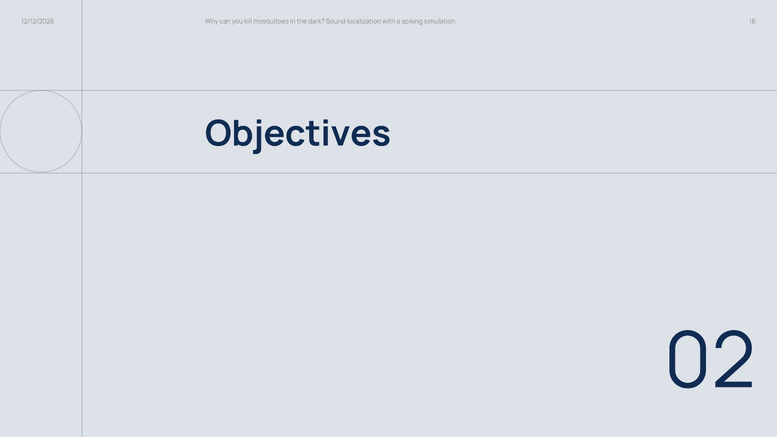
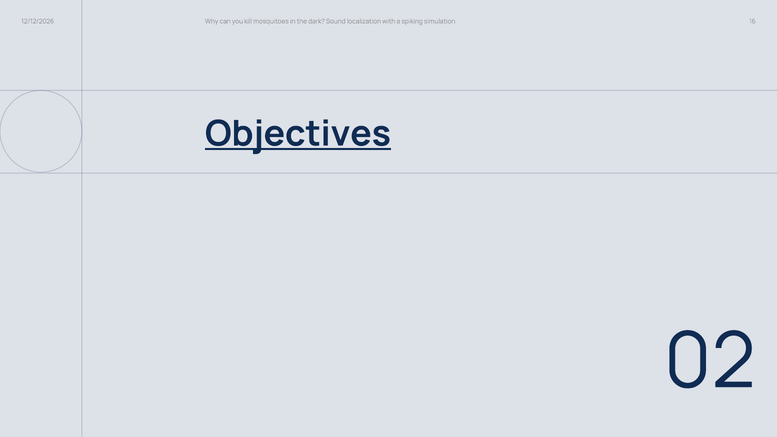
Objectives underline: none -> present
